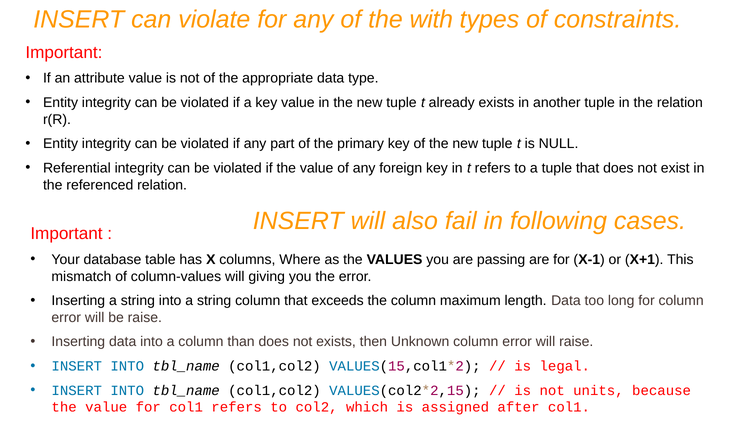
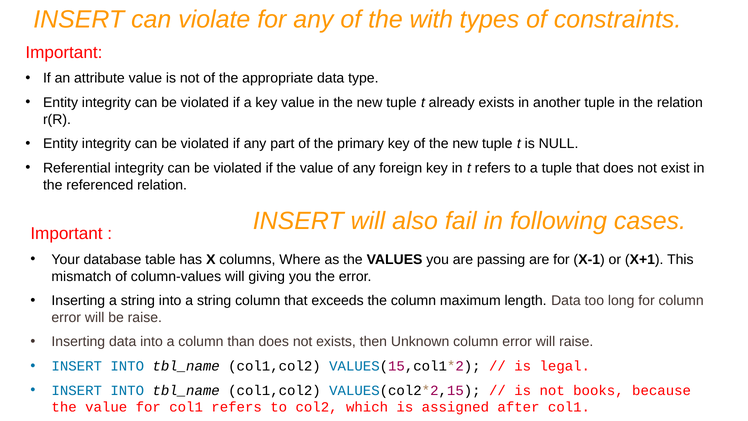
units: units -> books
